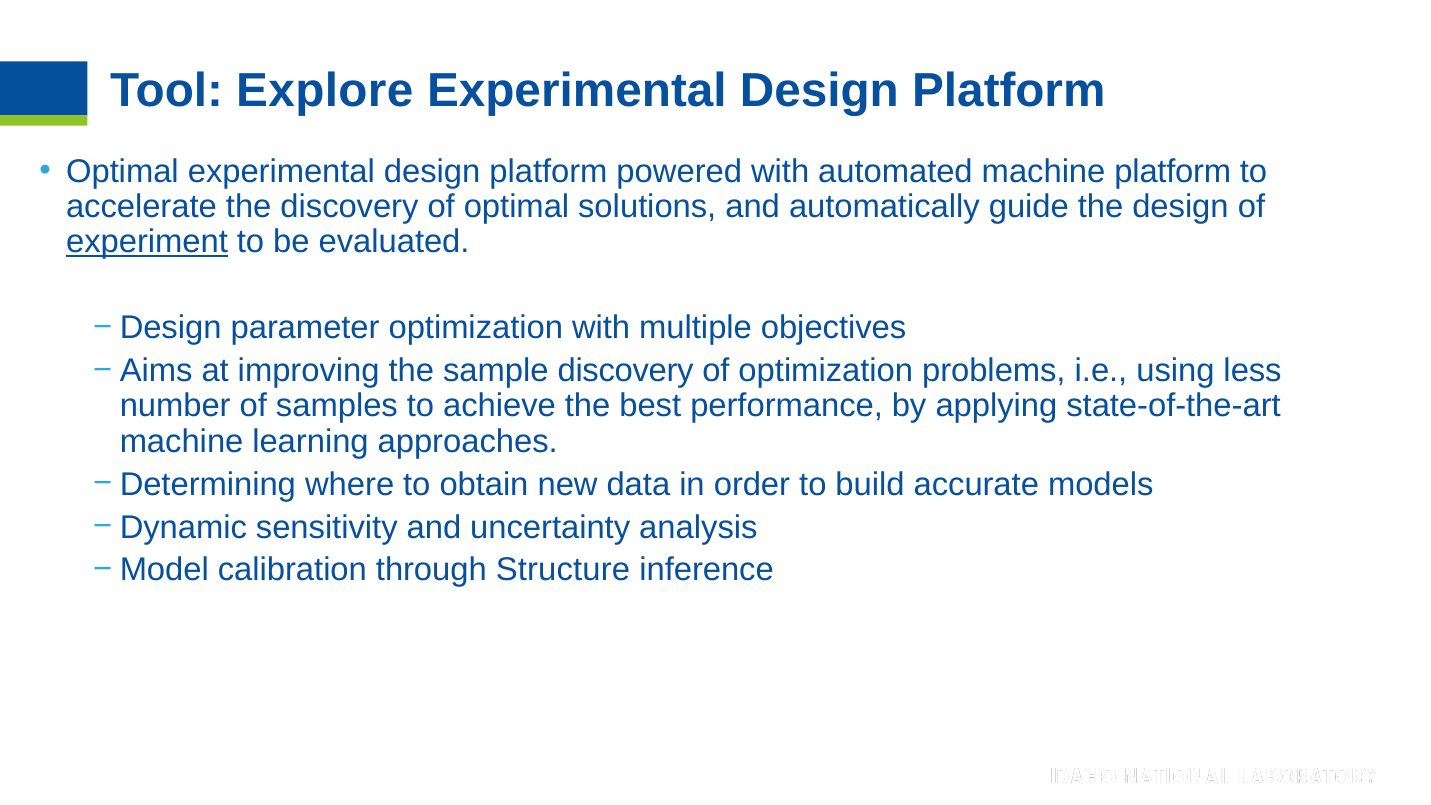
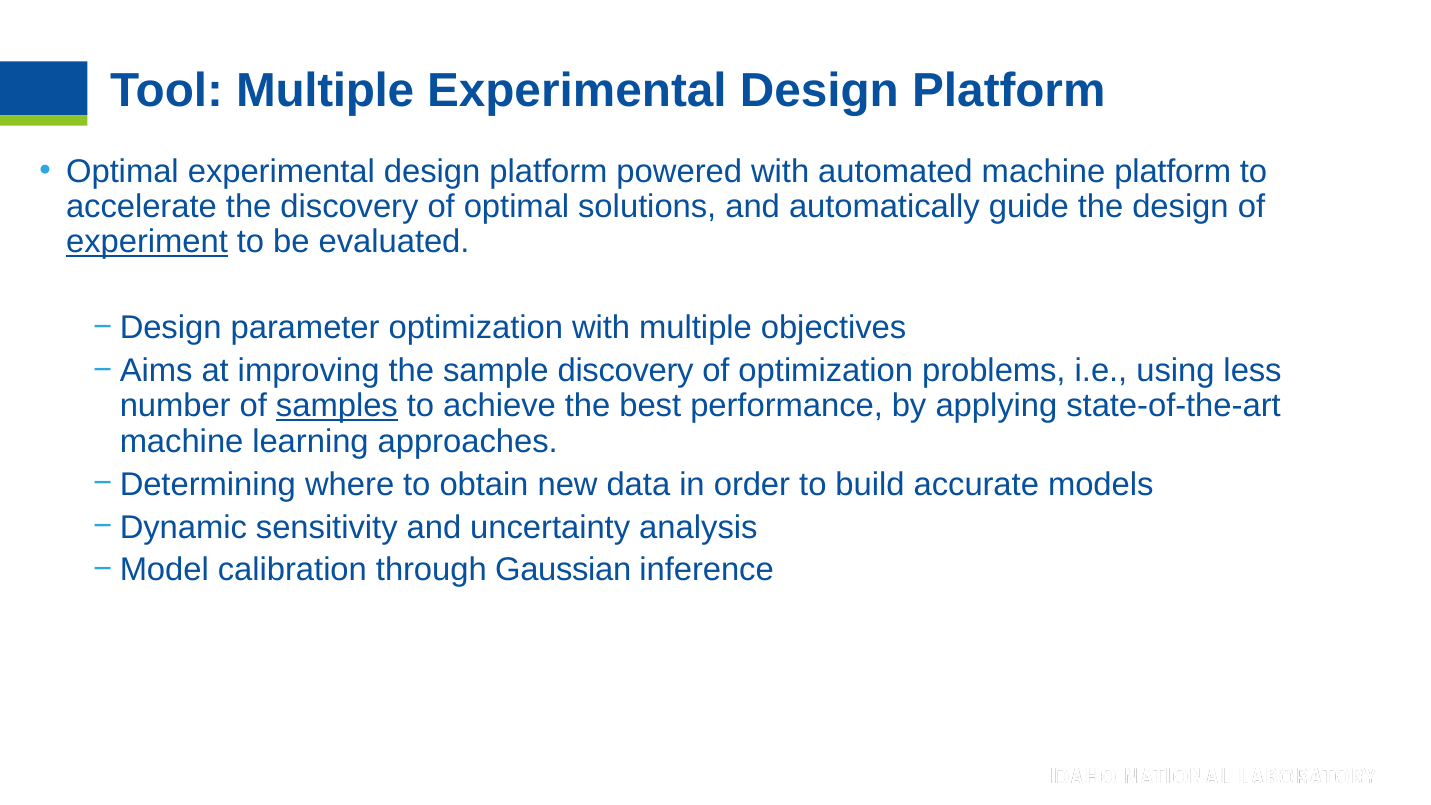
Tool Explore: Explore -> Multiple
samples underline: none -> present
Structure: Structure -> Gaussian
